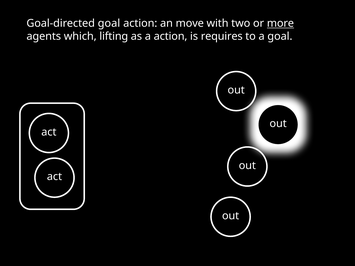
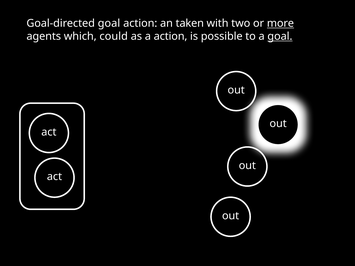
move: move -> taken
lifting: lifting -> could
requires: requires -> possible
goal at (280, 36) underline: none -> present
